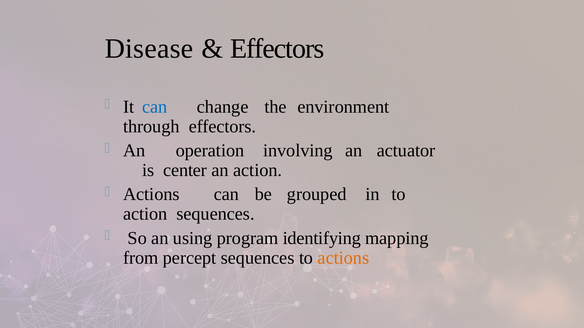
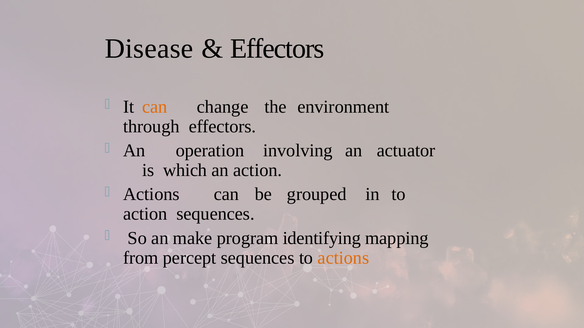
can at (155, 107) colour: blue -> orange
center: center -> which
using: using -> make
